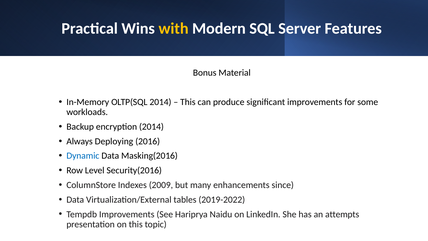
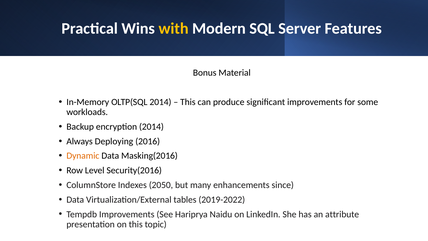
Dynamic colour: blue -> orange
2009: 2009 -> 2050
attempts: attempts -> attribute
